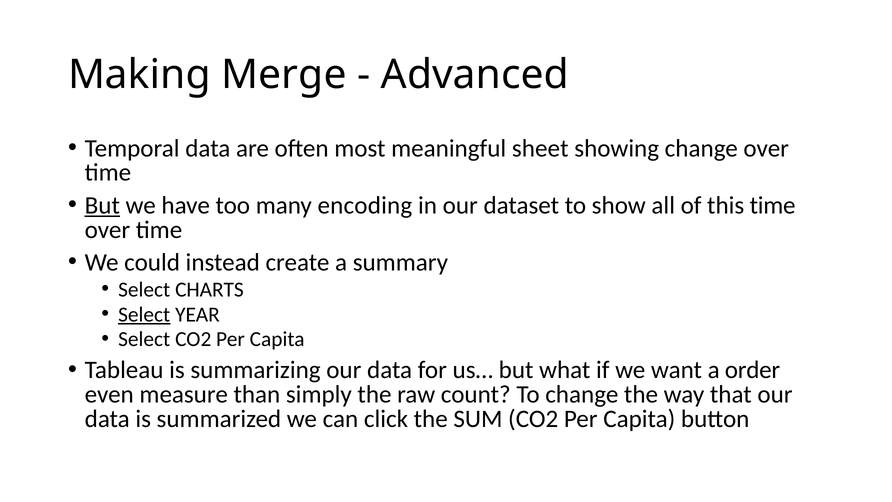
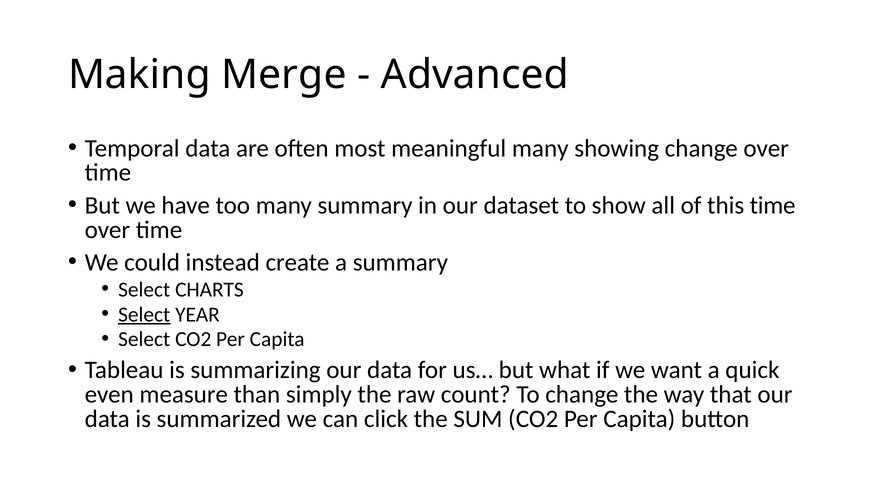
meaningful sheet: sheet -> many
But at (102, 205) underline: present -> none
many encoding: encoding -> summary
order: order -> quick
